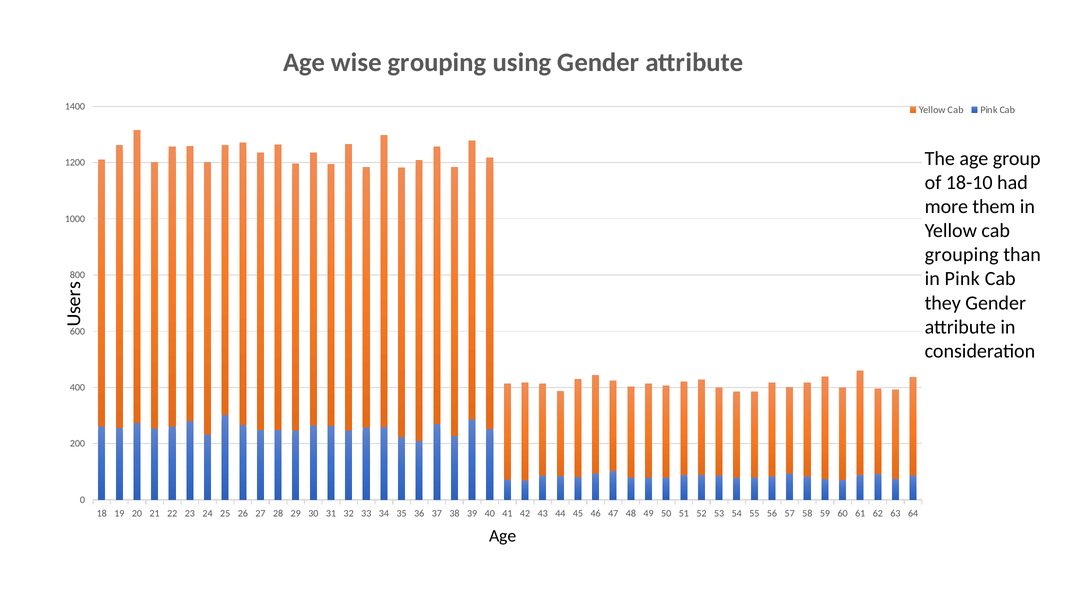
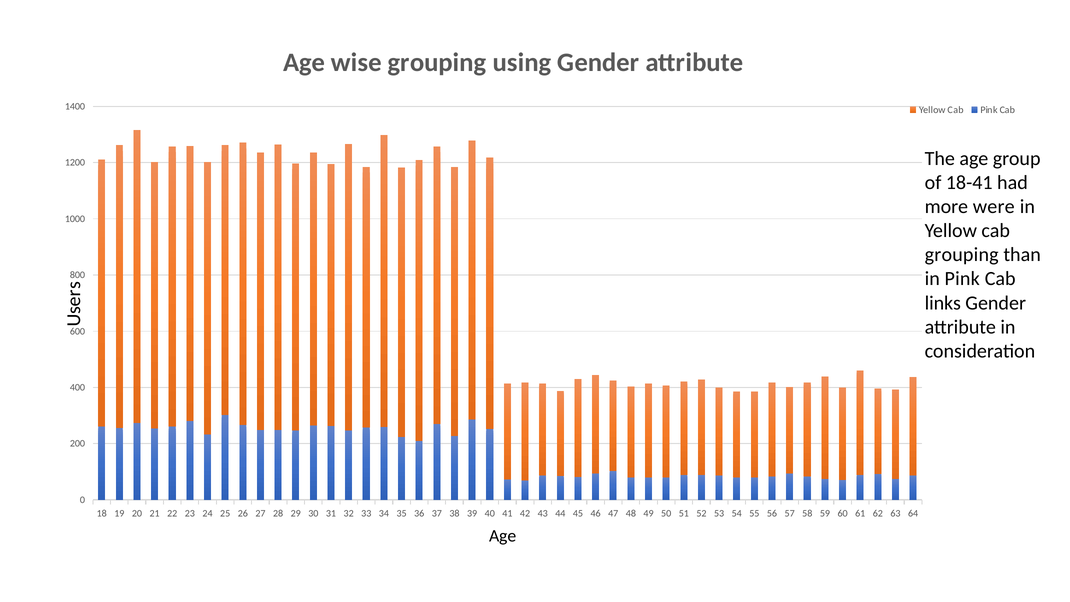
18-10: 18-10 -> 18-41
them: them -> were
they: they -> links
